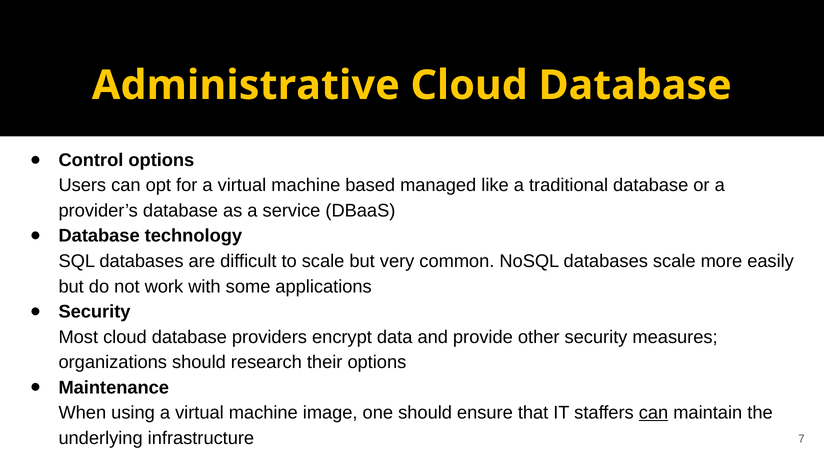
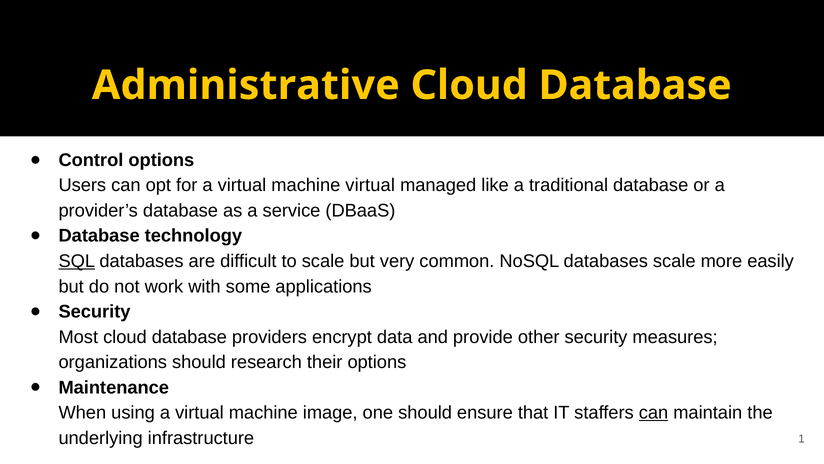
machine based: based -> virtual
SQL underline: none -> present
7: 7 -> 1
